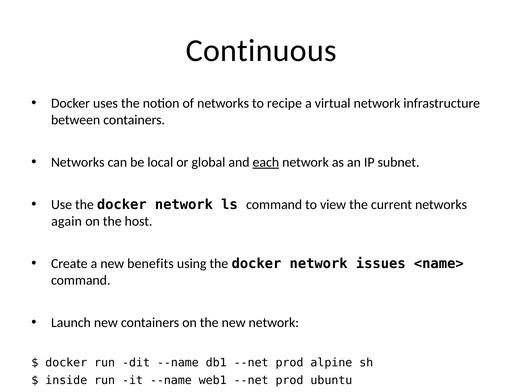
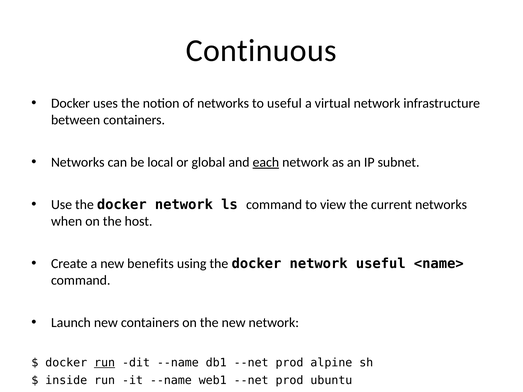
to recipe: recipe -> useful
again: again -> when
network issues: issues -> useful
run at (105, 363) underline: none -> present
